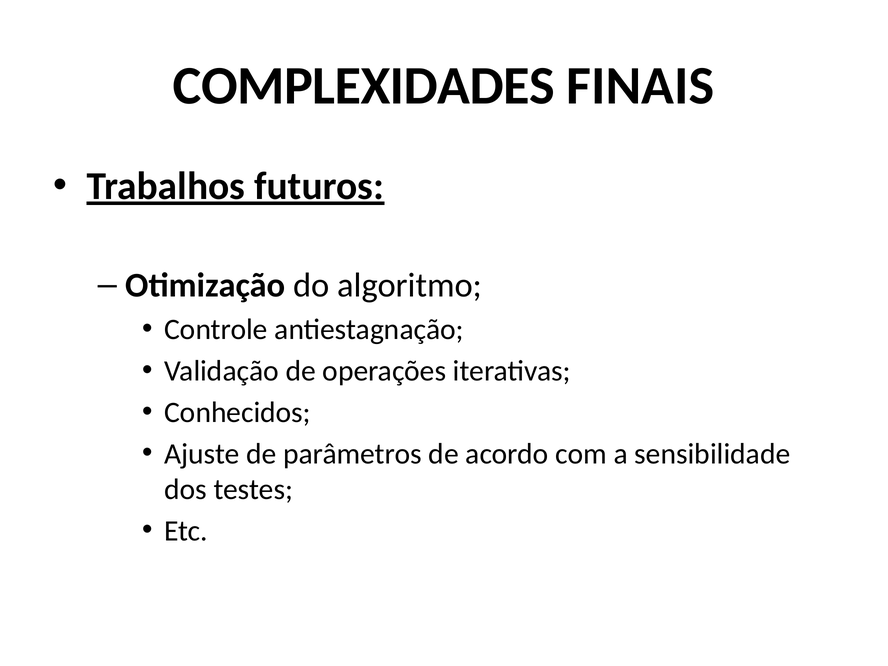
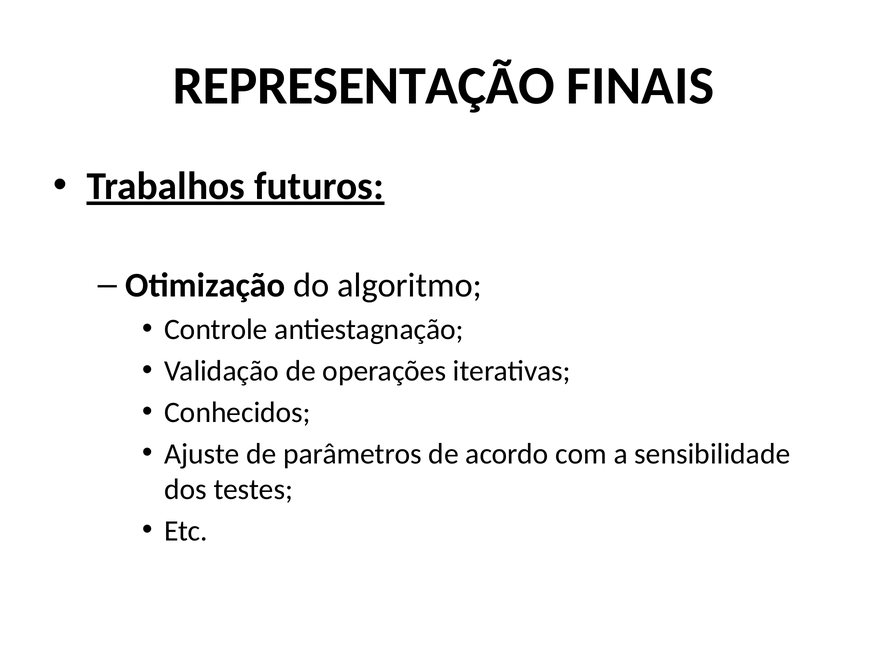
COMPLEXIDADES: COMPLEXIDADES -> REPRESENTAÇÃO
